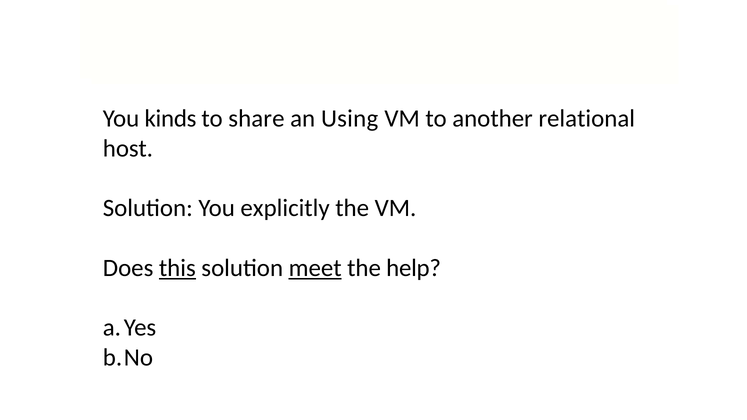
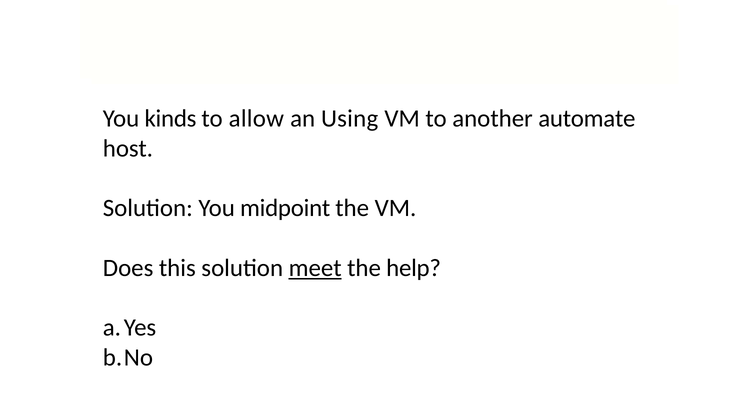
share: share -> allow
relational: relational -> automate
explicitly: explicitly -> midpoint
this underline: present -> none
